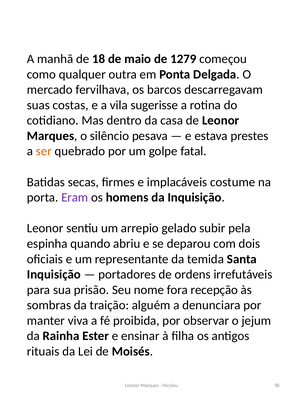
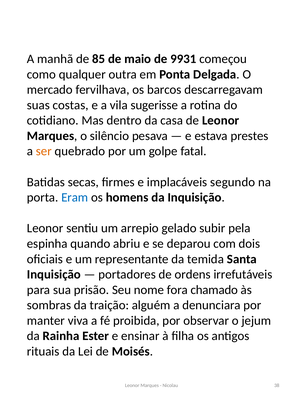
18: 18 -> 85
1279: 1279 -> 9931
costume: costume -> segundo
Eram colour: purple -> blue
recepção: recepção -> chamado
